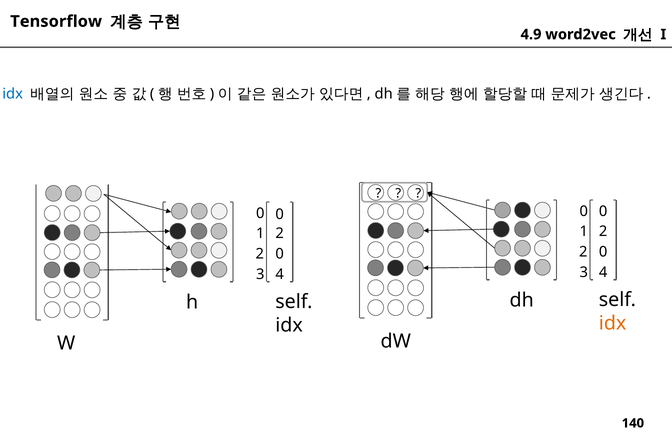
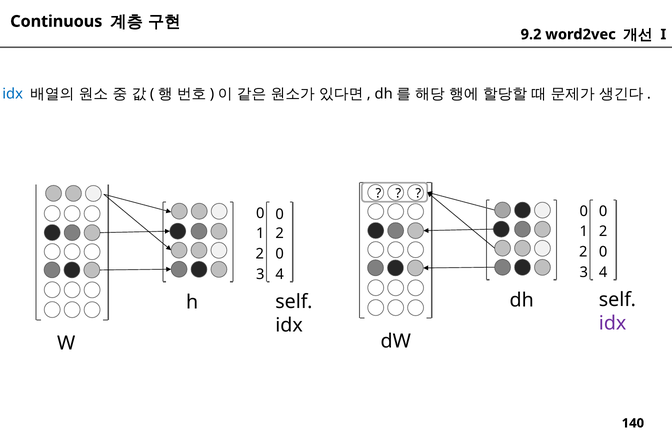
Tensorflow: Tensorflow -> Continuous
4.9: 4.9 -> 9.2
idx at (613, 324) colour: orange -> purple
